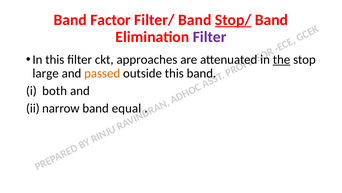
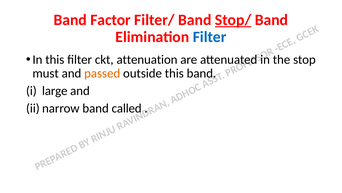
Filter at (210, 37) colour: purple -> blue
approaches: approaches -> attenuation
the underline: present -> none
large: large -> must
both: both -> large
equal: equal -> called
